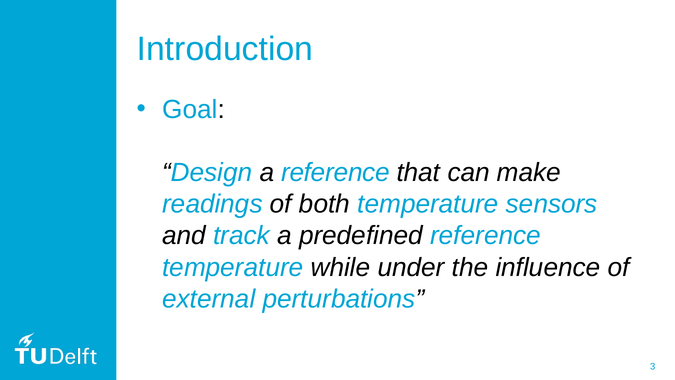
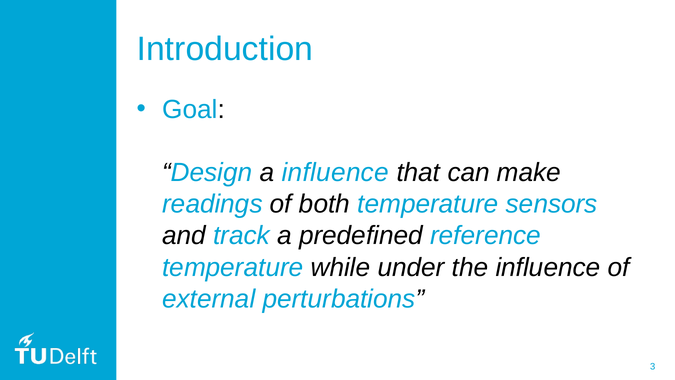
a reference: reference -> influence
